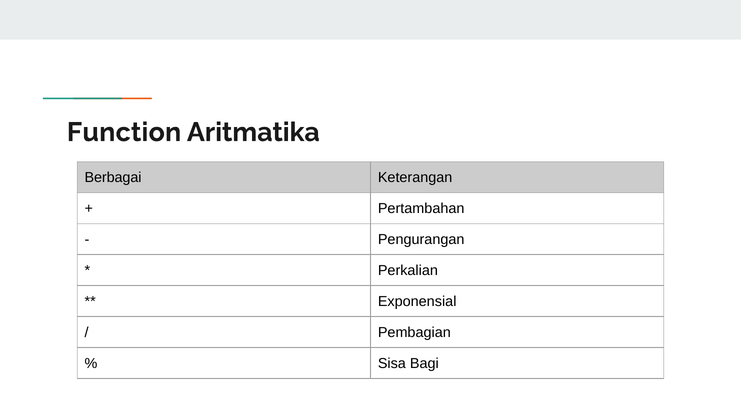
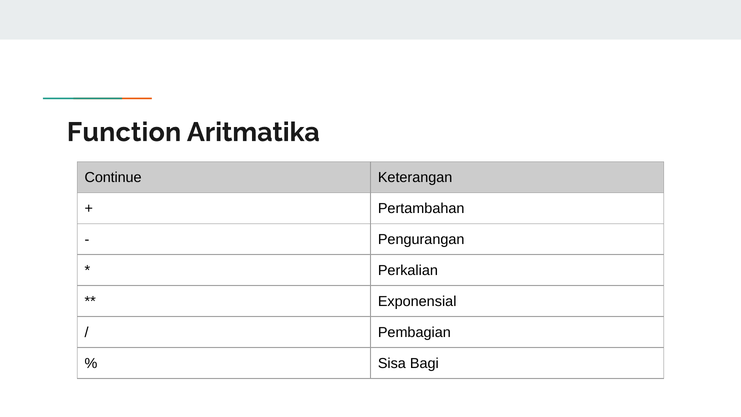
Berbagai: Berbagai -> Continue
